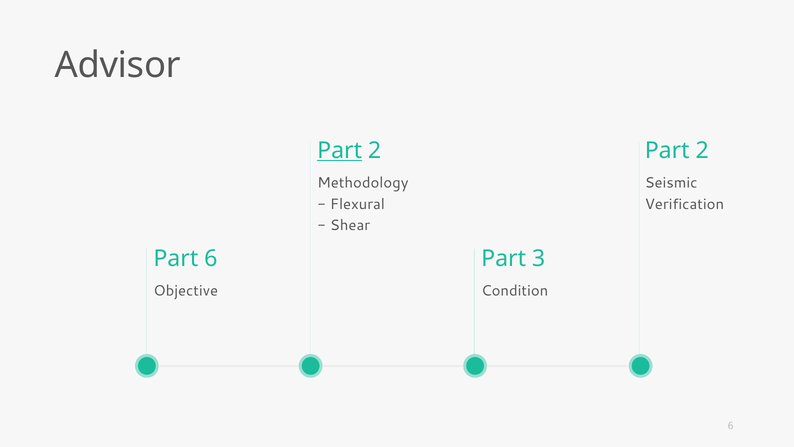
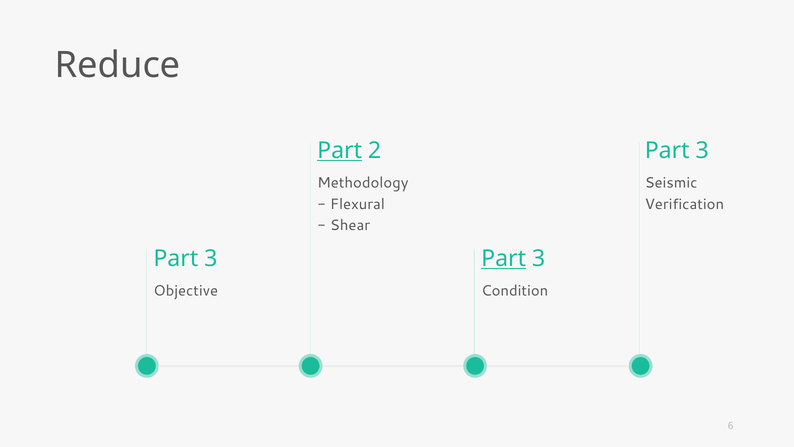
Advisor: Advisor -> Reduce
2 at (702, 150): 2 -> 3
6 at (211, 258): 6 -> 3
Part at (504, 258) underline: none -> present
